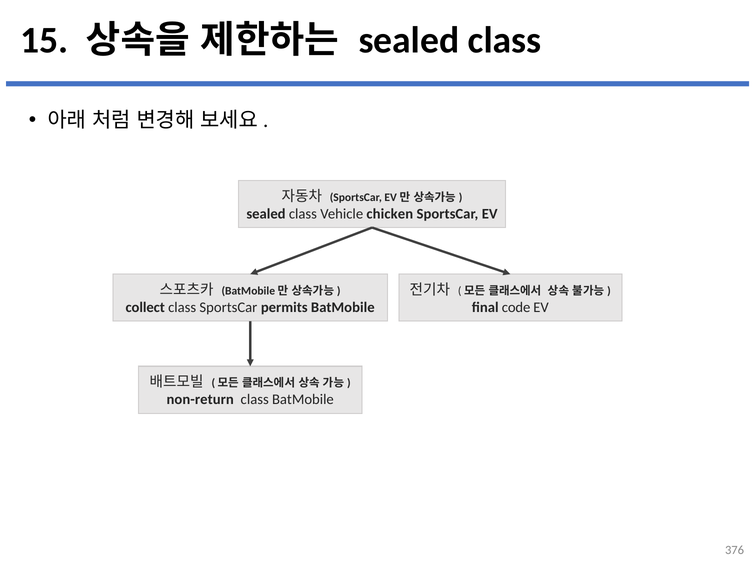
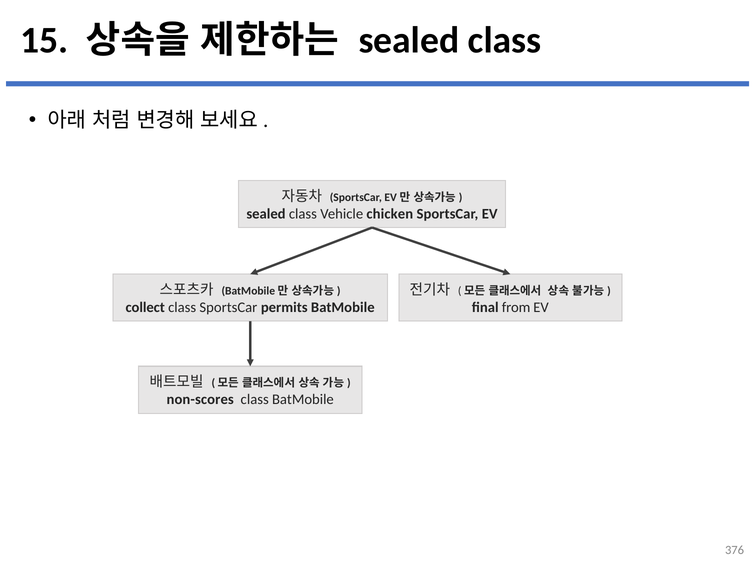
code: code -> from
non-return: non-return -> non-scores
